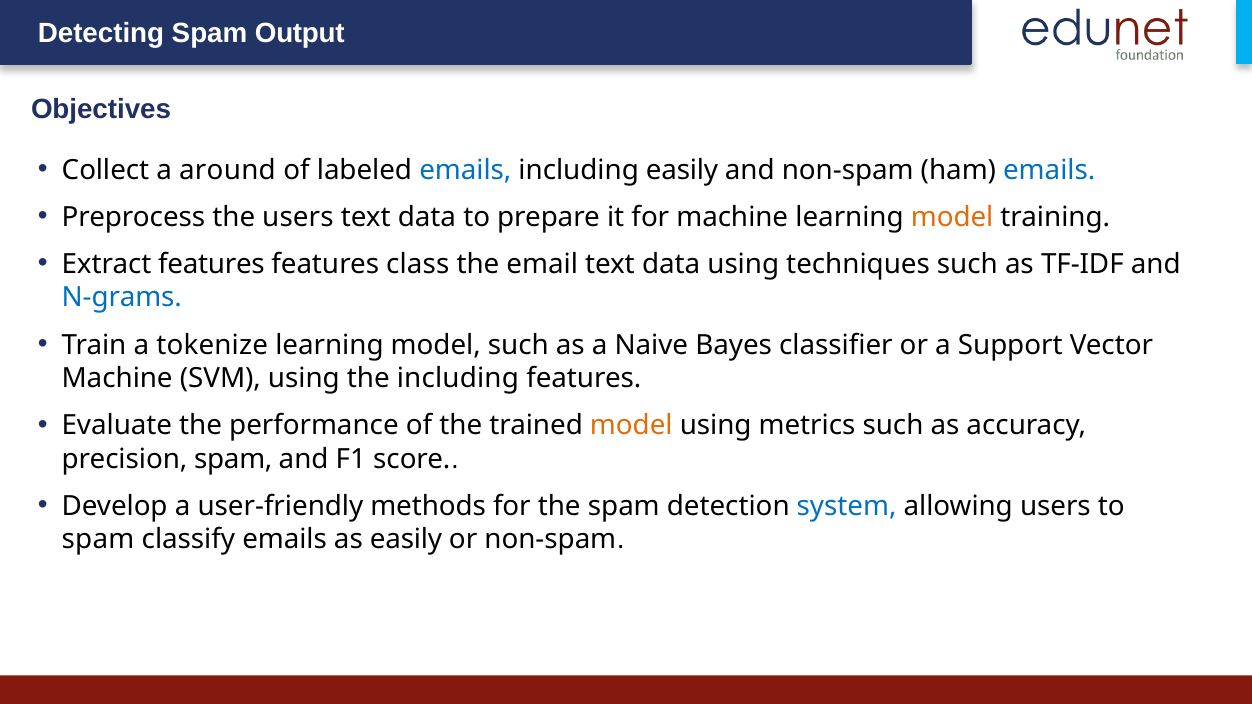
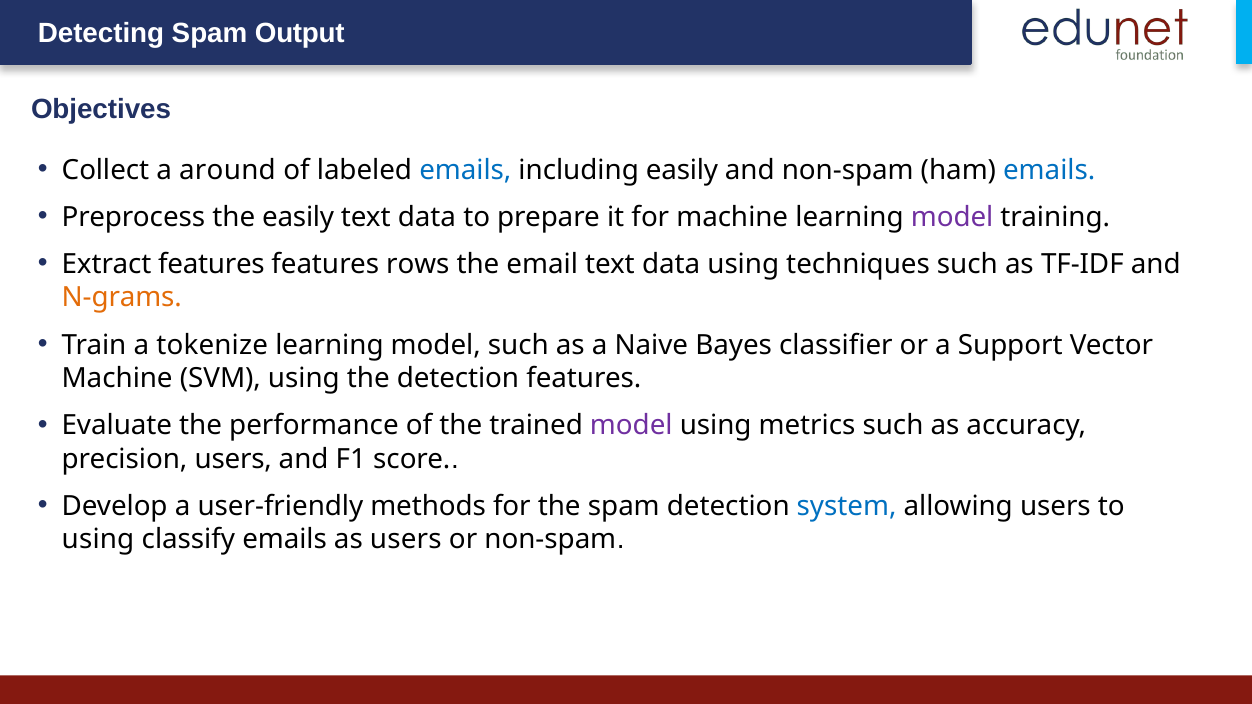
the users: users -> easily
model at (952, 217) colour: orange -> purple
class: class -> rows
N-grams colour: blue -> orange
the including: including -> detection
model at (631, 426) colour: orange -> purple
precision spam: spam -> users
spam at (98, 540): spam -> using
as easily: easily -> users
